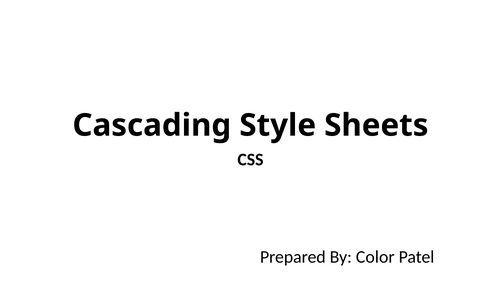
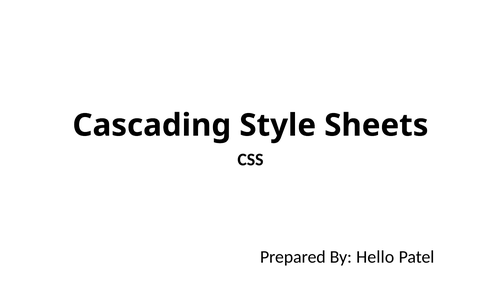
Color: Color -> Hello
